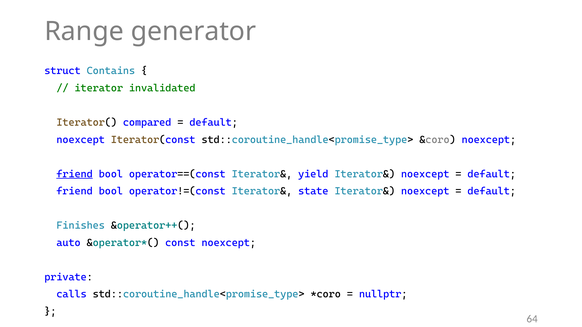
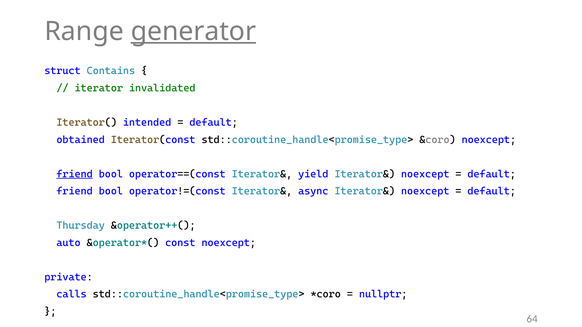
generator underline: none -> present
compared: compared -> intended
noexcept at (81, 140): noexcept -> obtained
state: state -> async
Finishes: Finishes -> Thursday
